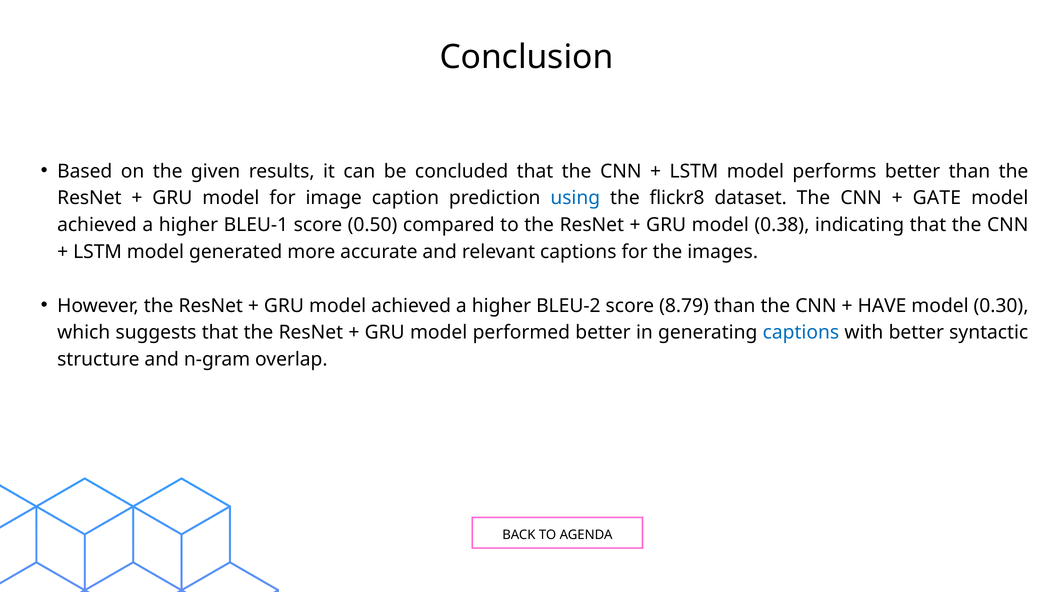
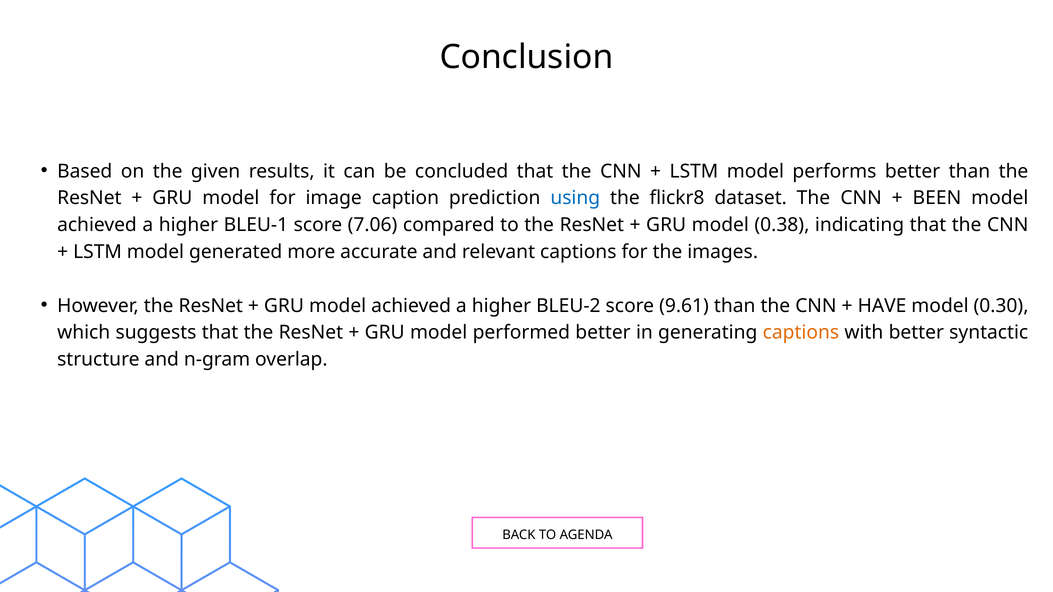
GATE: GATE -> BEEN
0.50: 0.50 -> 7.06
8.79: 8.79 -> 9.61
captions at (801, 333) colour: blue -> orange
